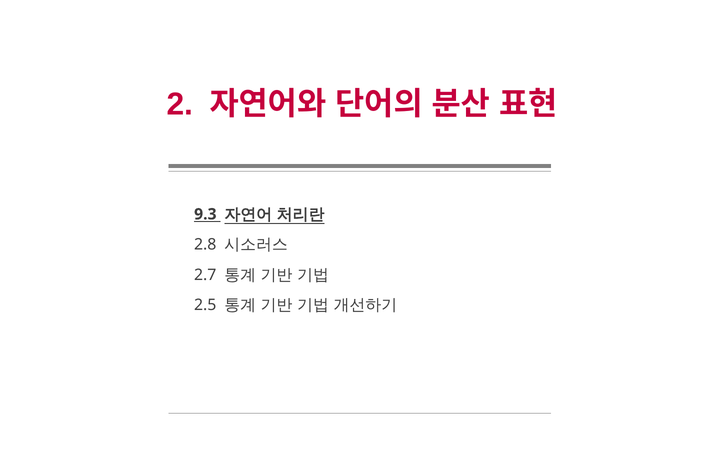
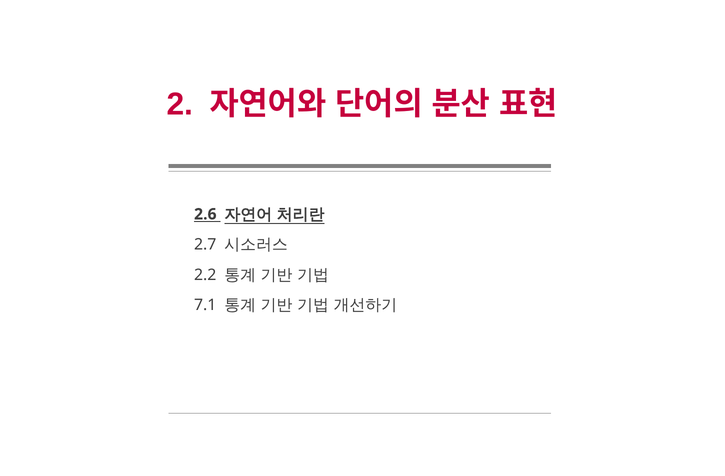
9.3: 9.3 -> 2.6
2.8: 2.8 -> 2.7
2.7: 2.7 -> 2.2
2.5: 2.5 -> 7.1
